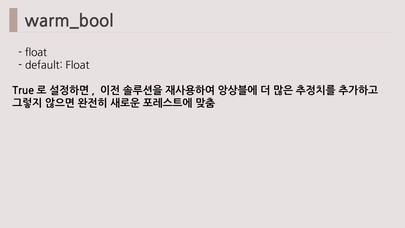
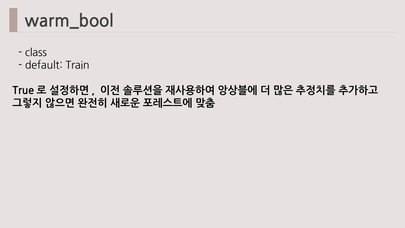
float at (36, 53): float -> class
default Float: Float -> Train
